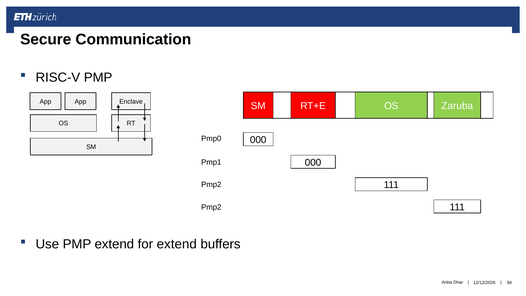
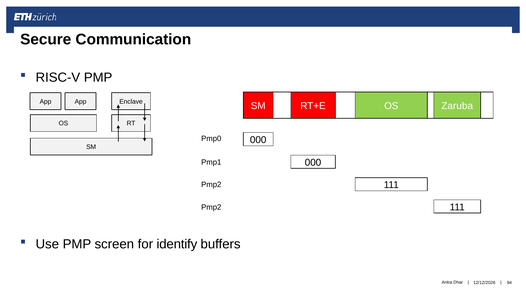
PMP extend: extend -> screen
for extend: extend -> identify
